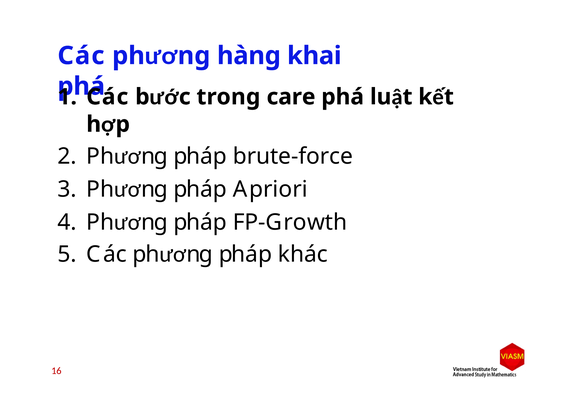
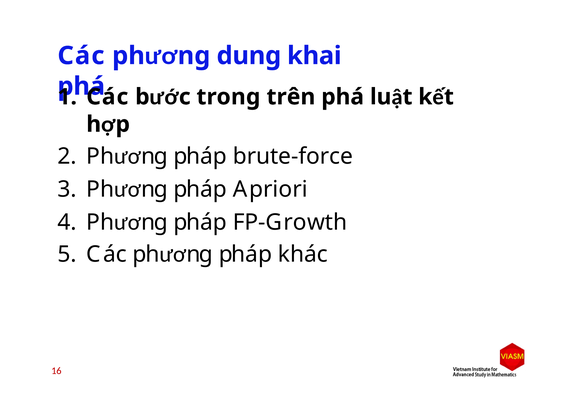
hàng: hàng -> dung
care: care -> trên
